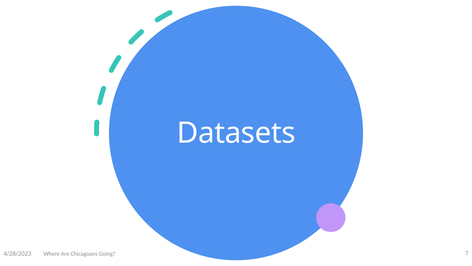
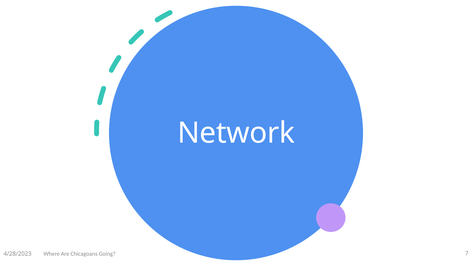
Datasets: Datasets -> Network
